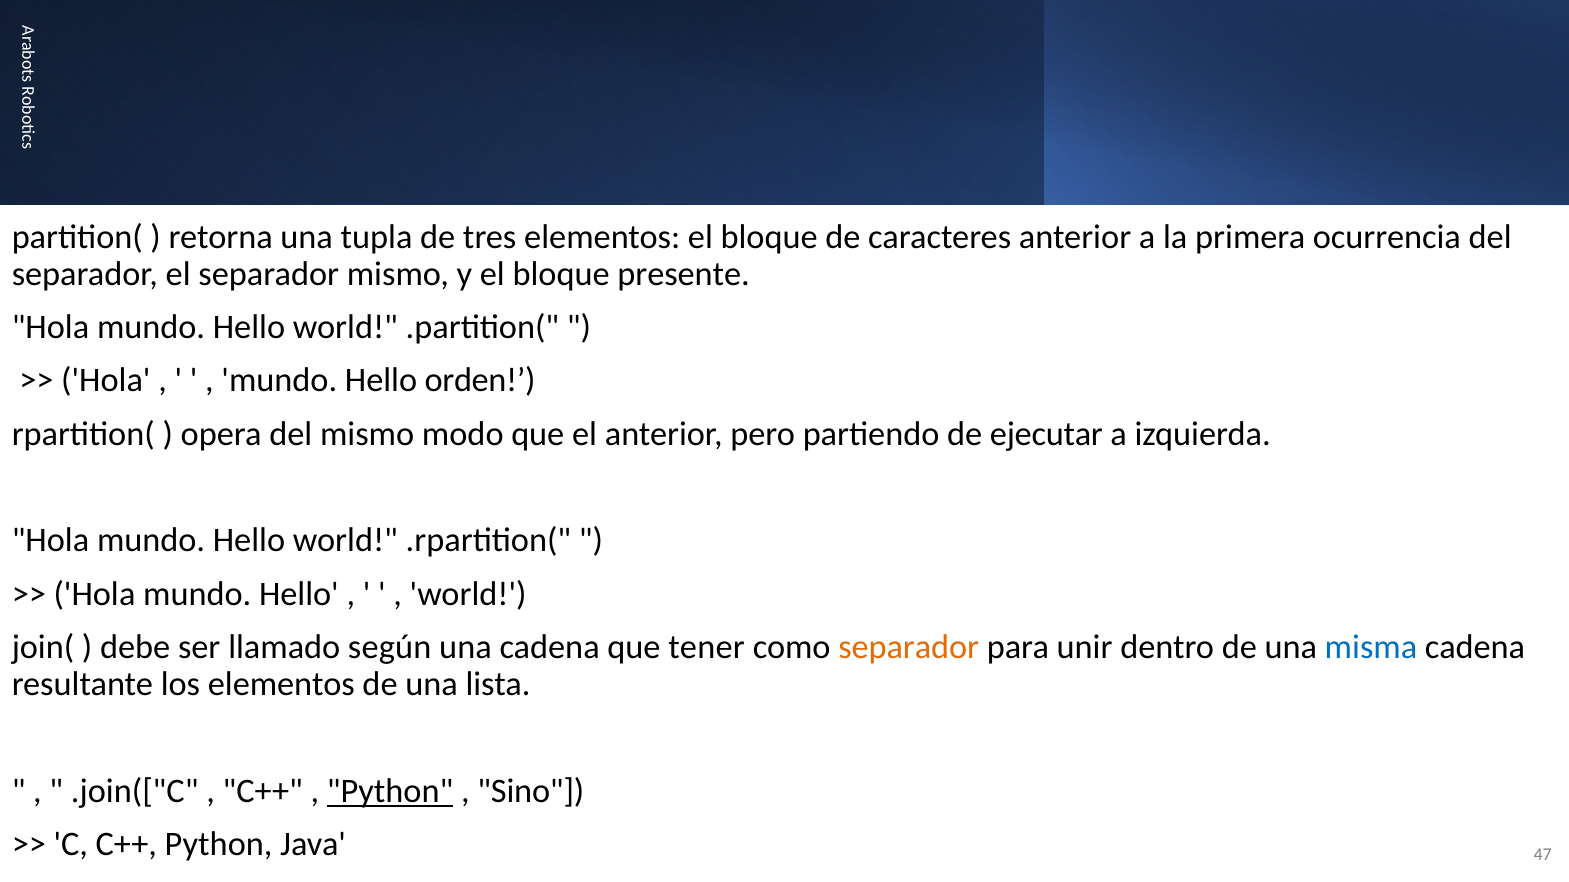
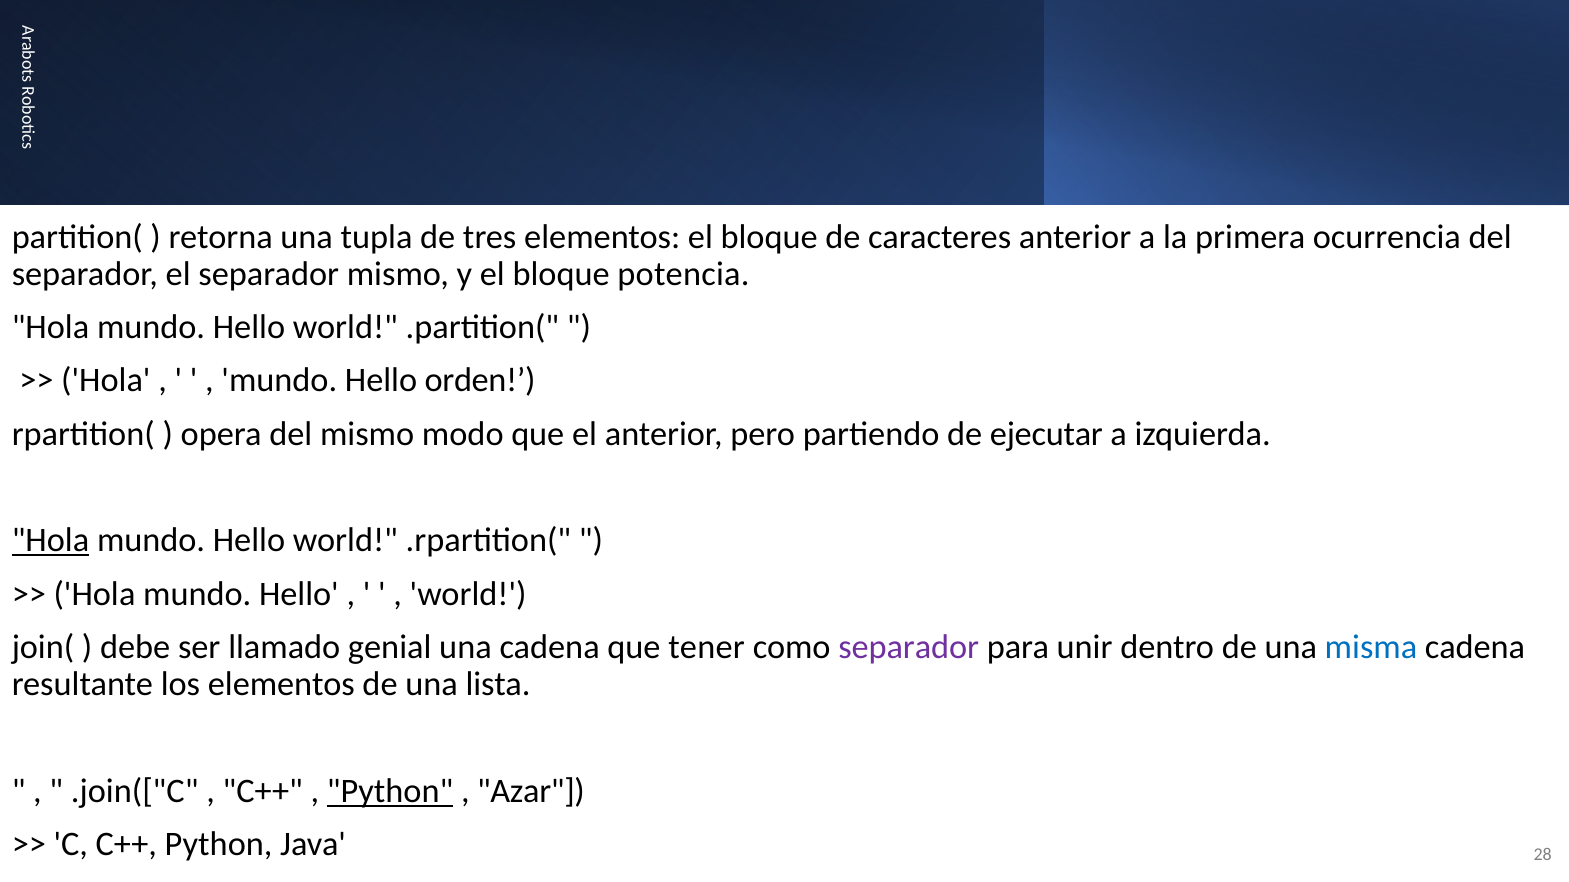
presente: presente -> potencia
Hola at (50, 541) underline: none -> present
según: según -> genial
separador at (909, 648) colour: orange -> purple
Sino: Sino -> Azar
47: 47 -> 28
